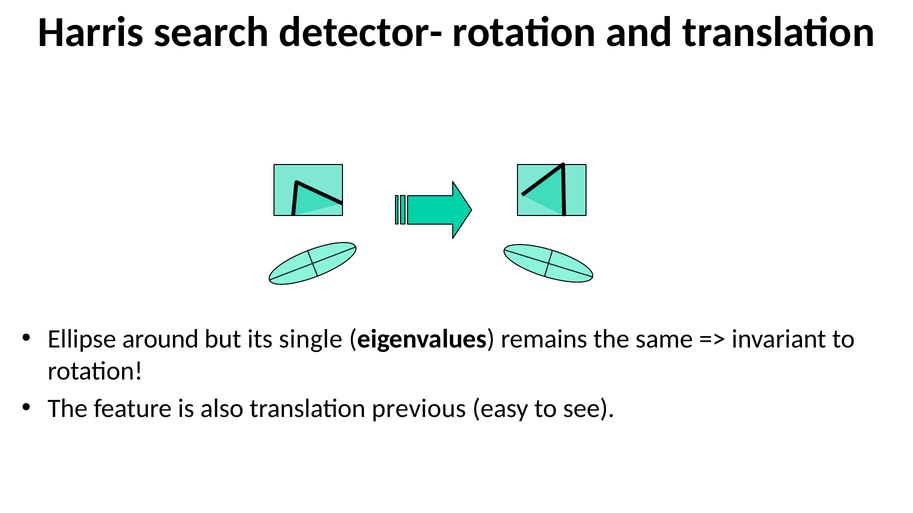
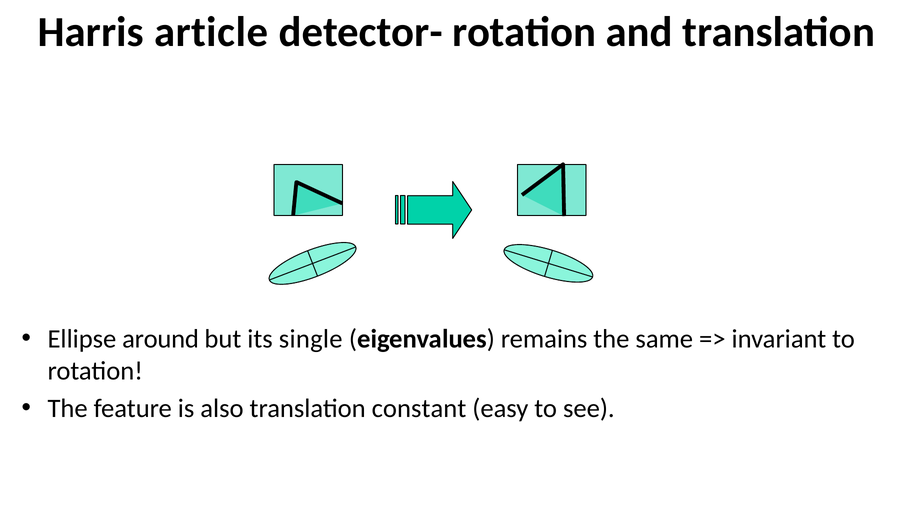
search: search -> article
previous: previous -> constant
